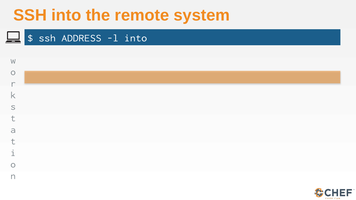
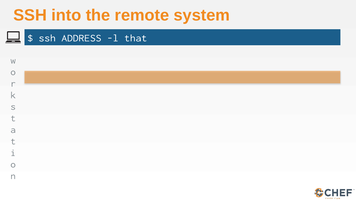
l into: into -> that
